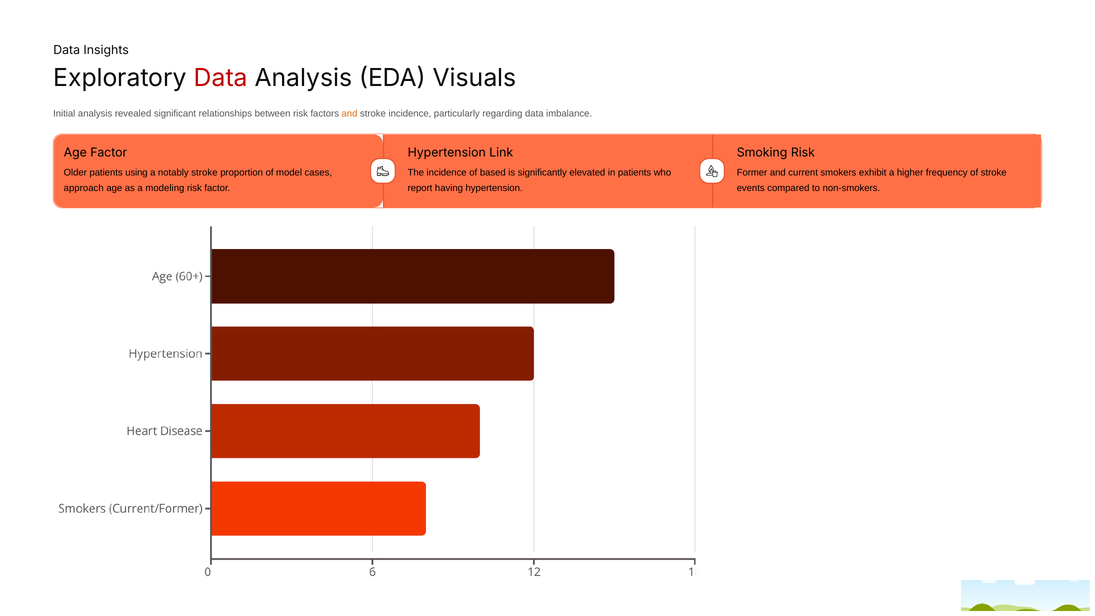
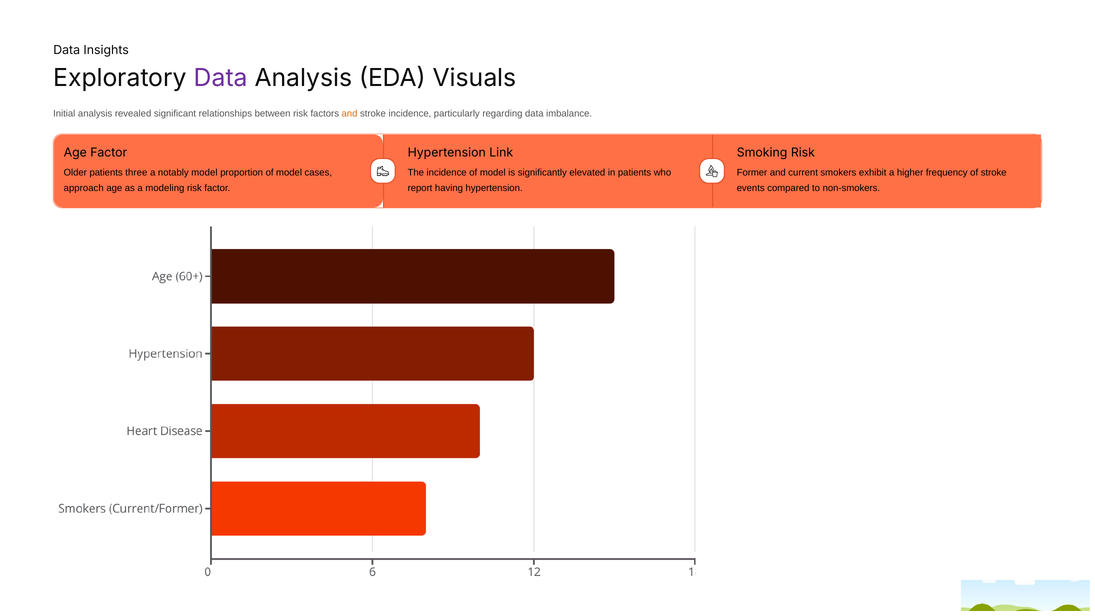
Data at (221, 78) colour: red -> purple
using: using -> three
notably stroke: stroke -> model
incidence of based: based -> model
